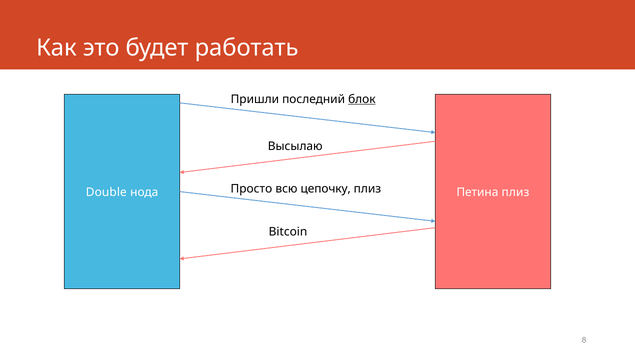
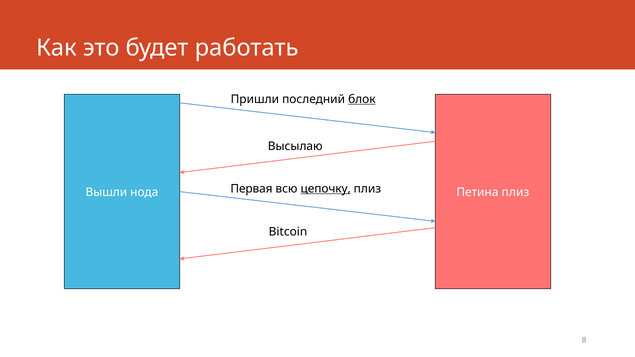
Просто: Просто -> Первая
цепочку underline: none -> present
Double: Double -> Вышли
